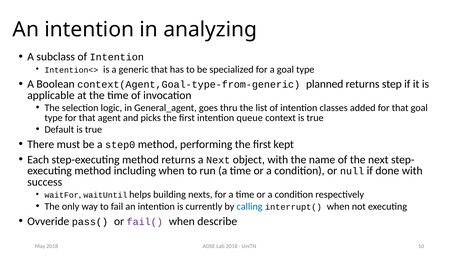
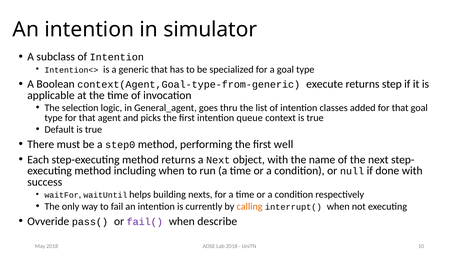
analyzing: analyzing -> simulator
planned: planned -> execute
kept: kept -> well
calling colour: blue -> orange
